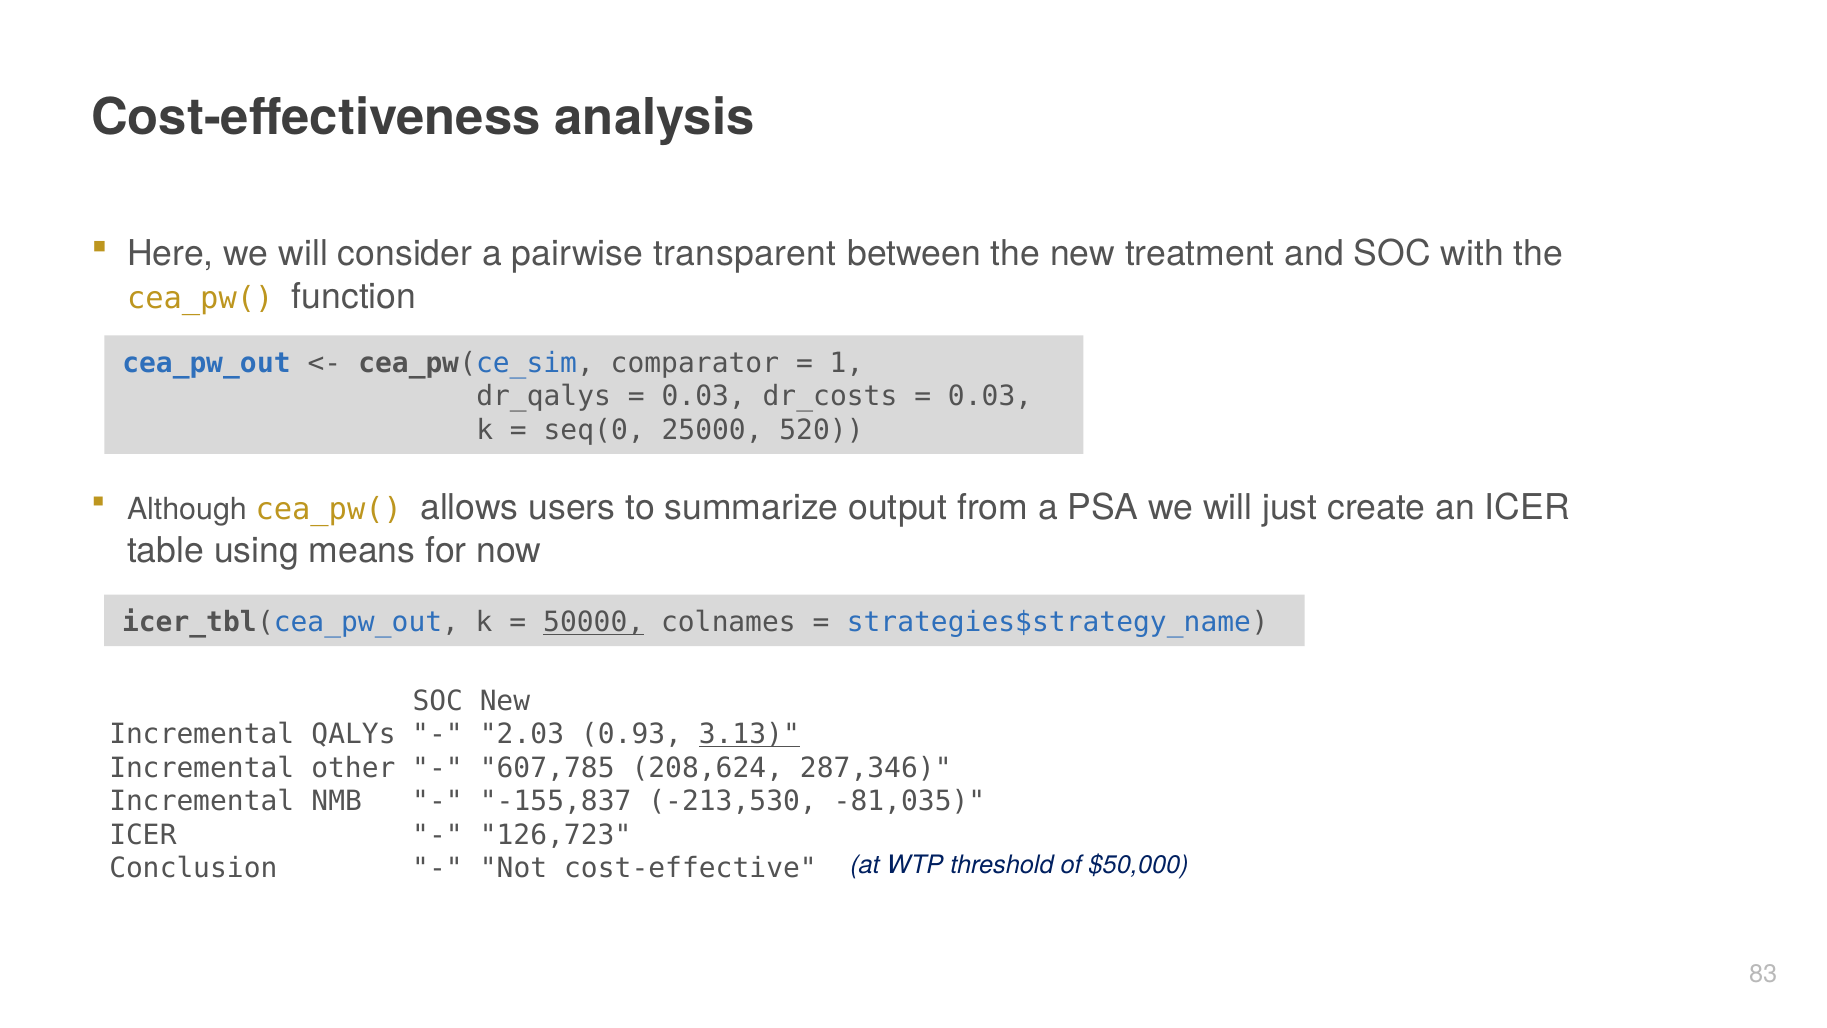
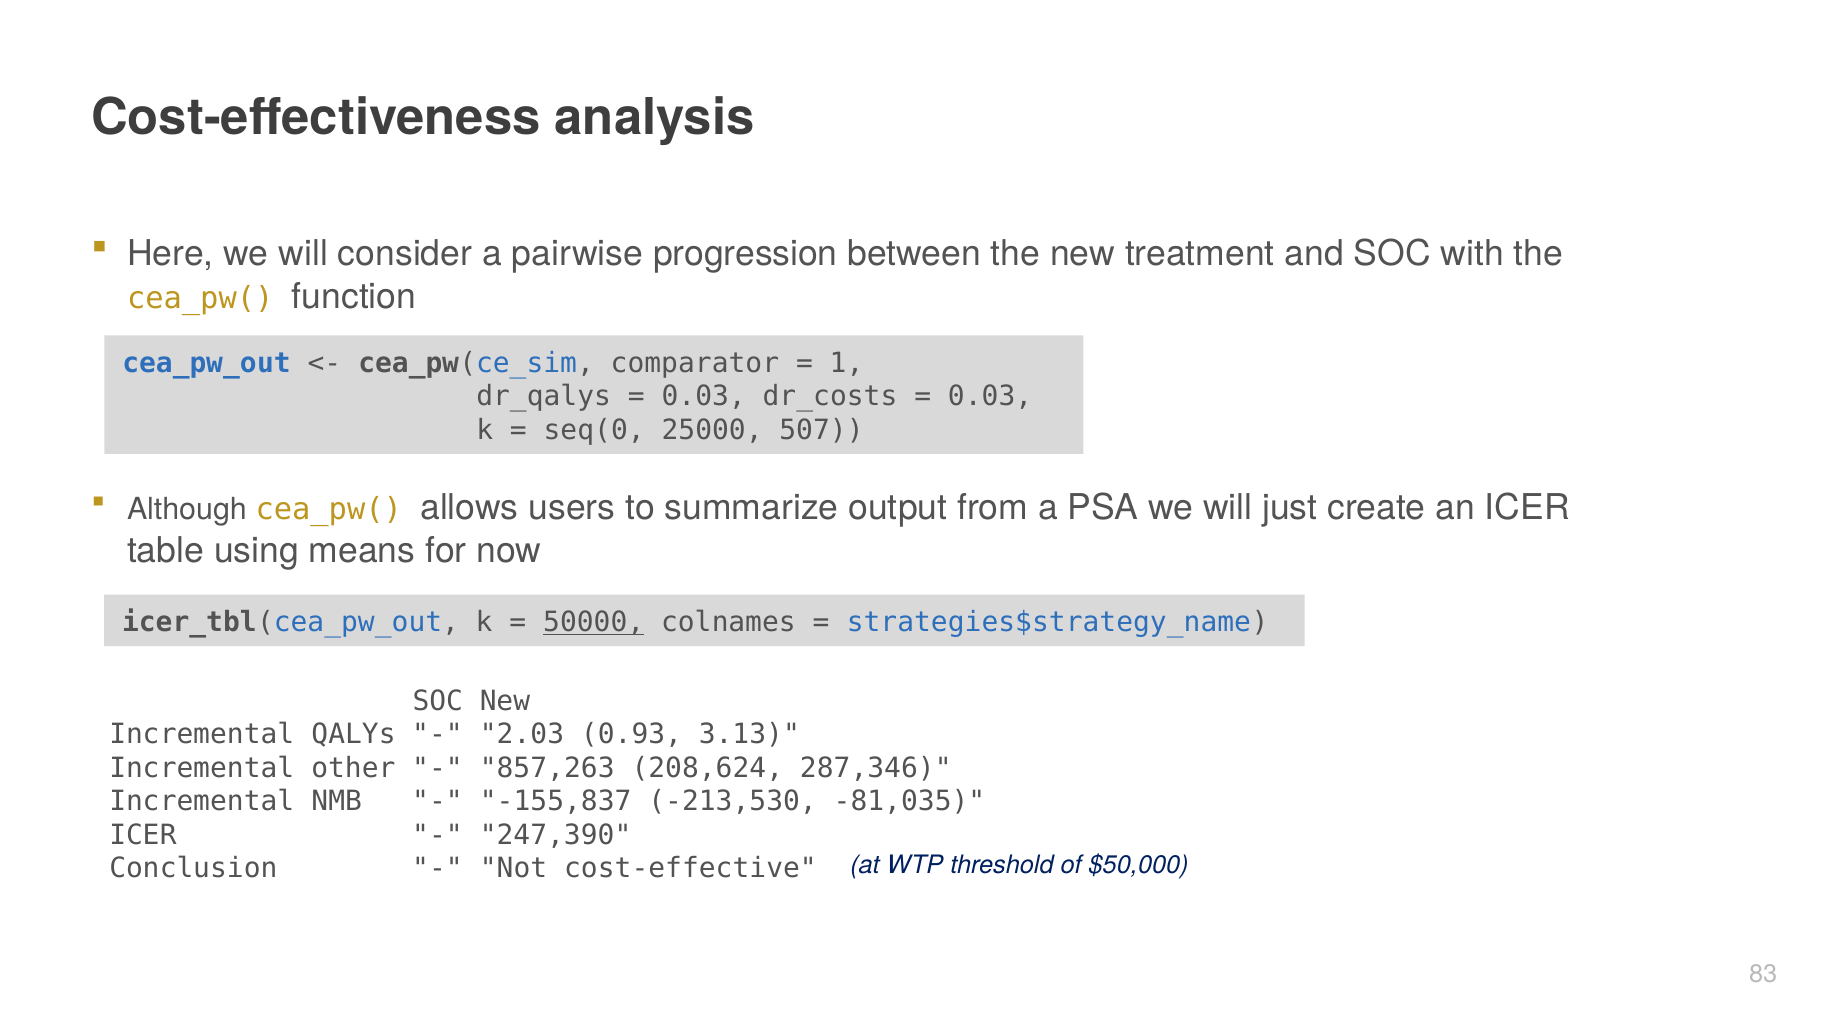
transparent: transparent -> progression
520: 520 -> 507
3.13 underline: present -> none
607,785: 607,785 -> 857,263
126,723: 126,723 -> 247,390
